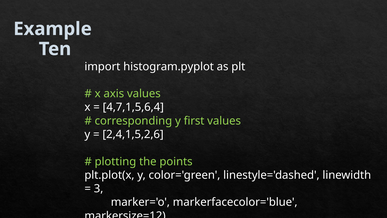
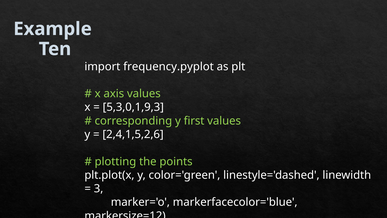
histogram.pyplot: histogram.pyplot -> frequency.pyplot
4,7,1,5,6,4: 4,7,1,5,6,4 -> 5,3,0,1,9,3
